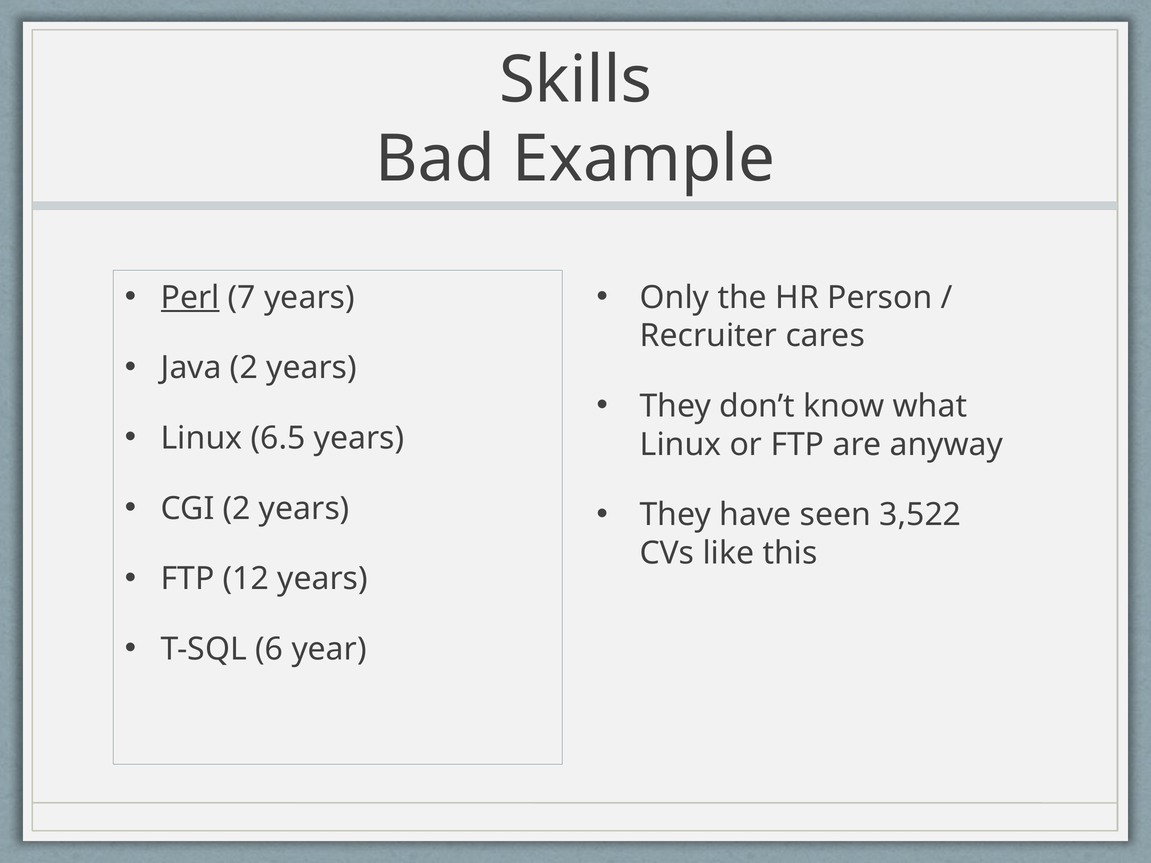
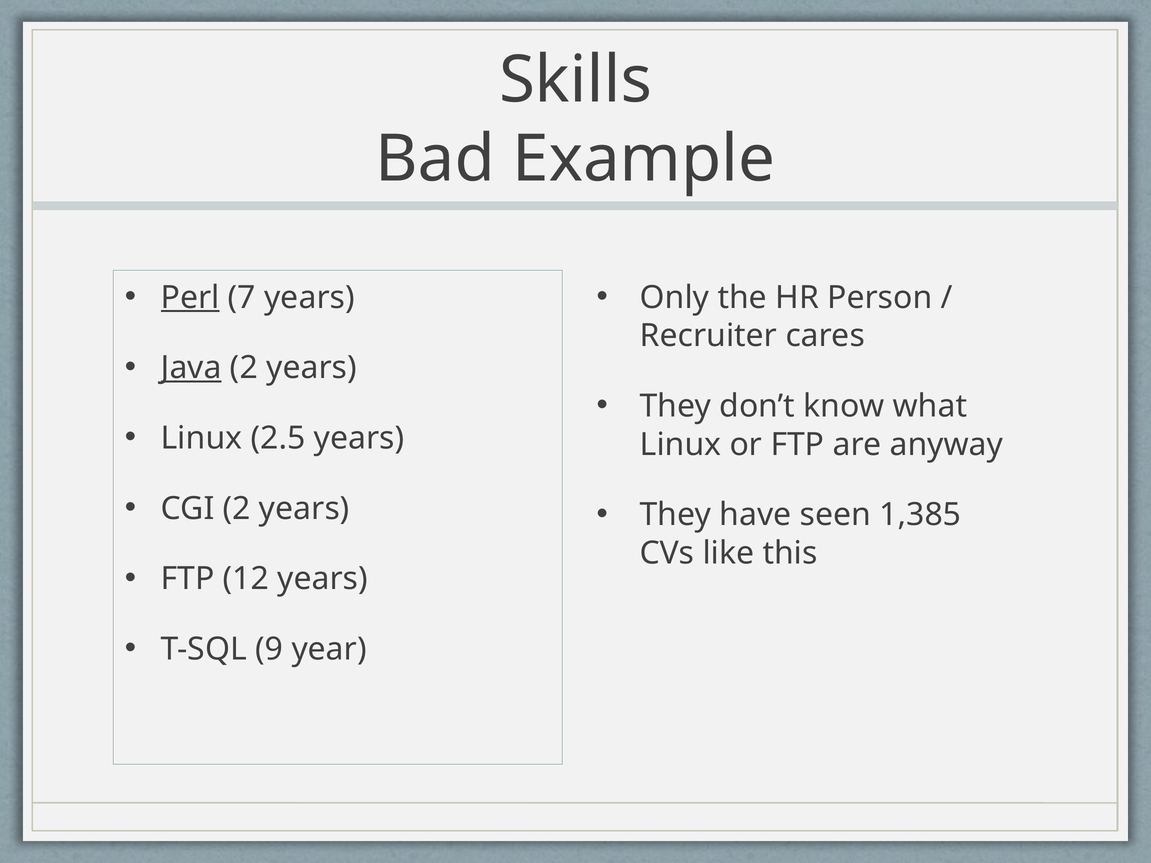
Java underline: none -> present
6.5: 6.5 -> 2.5
3,522: 3,522 -> 1,385
6: 6 -> 9
